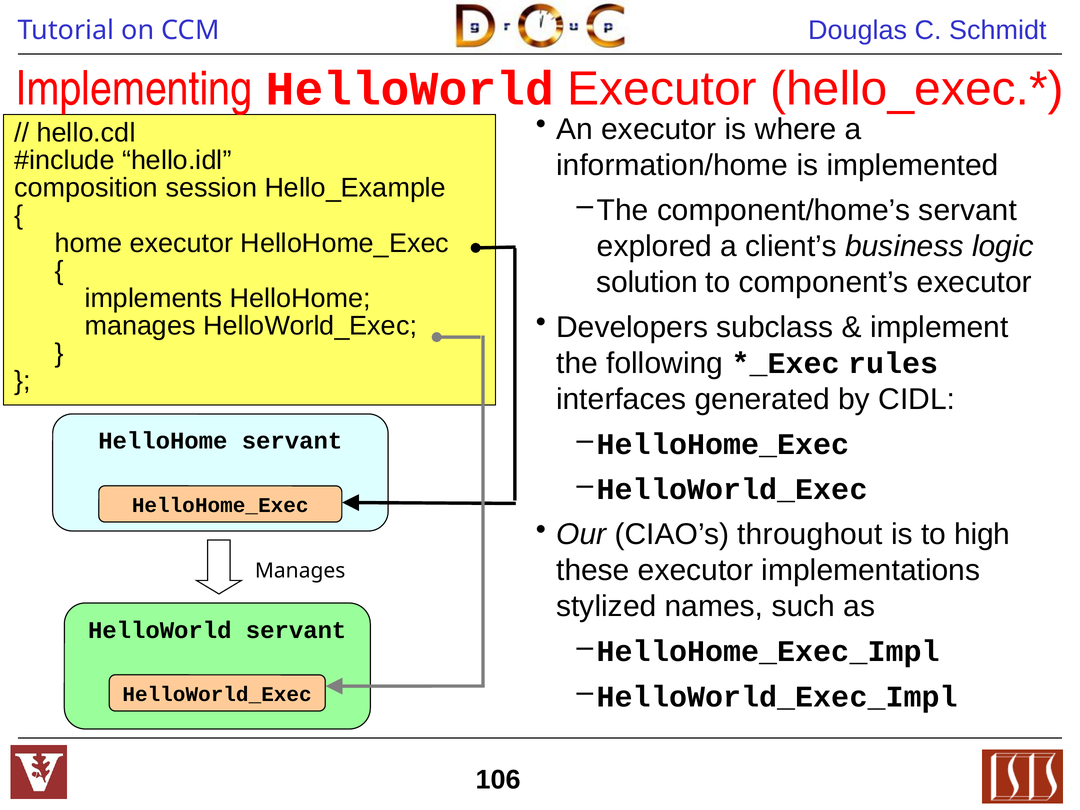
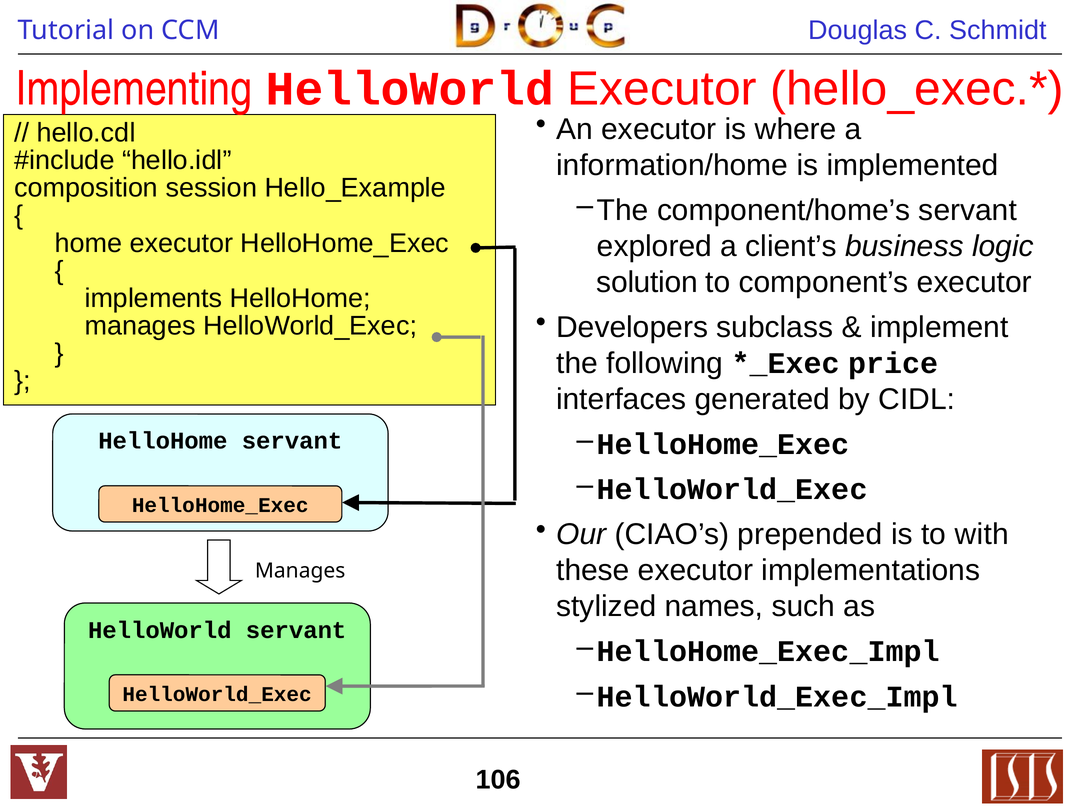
rules: rules -> price
throughout: throughout -> prepended
high: high -> with
